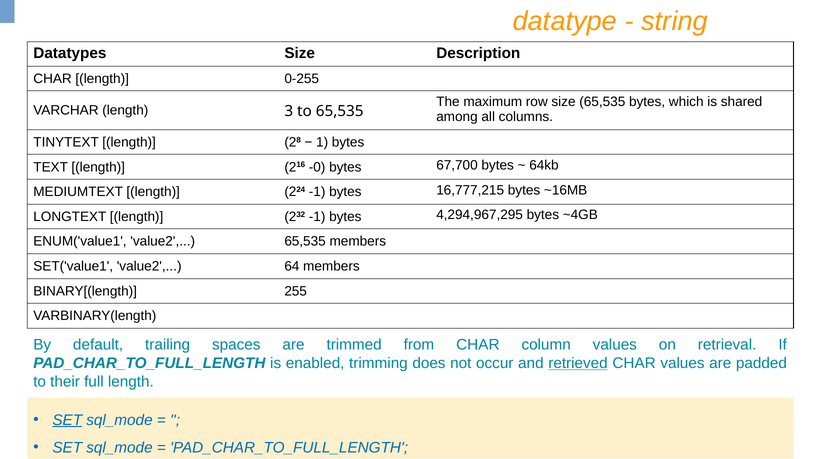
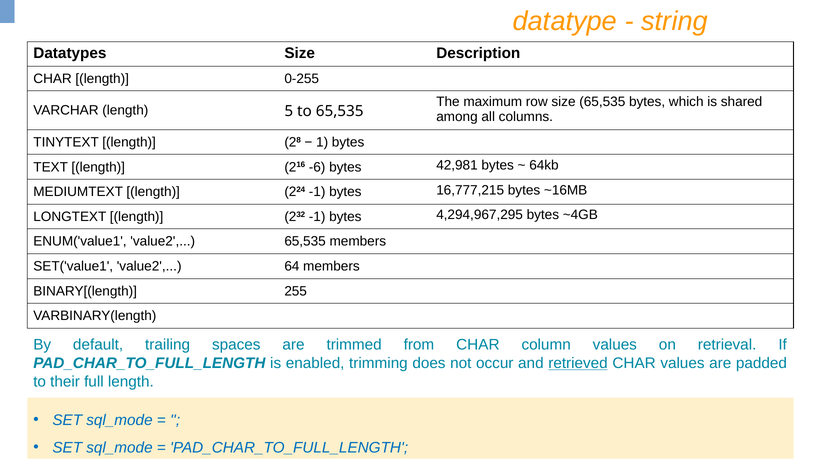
3: 3 -> 5
-0: -0 -> -6
67,700: 67,700 -> 42,981
SET at (67, 420) underline: present -> none
